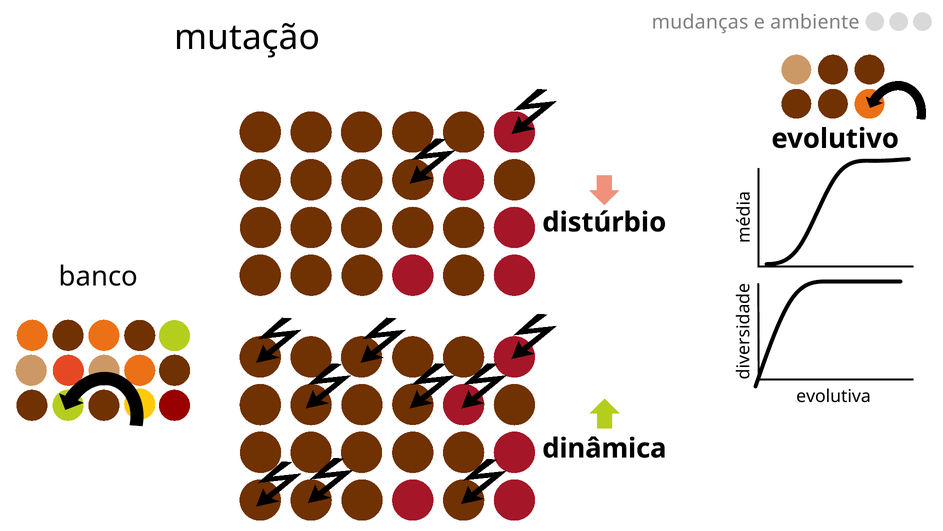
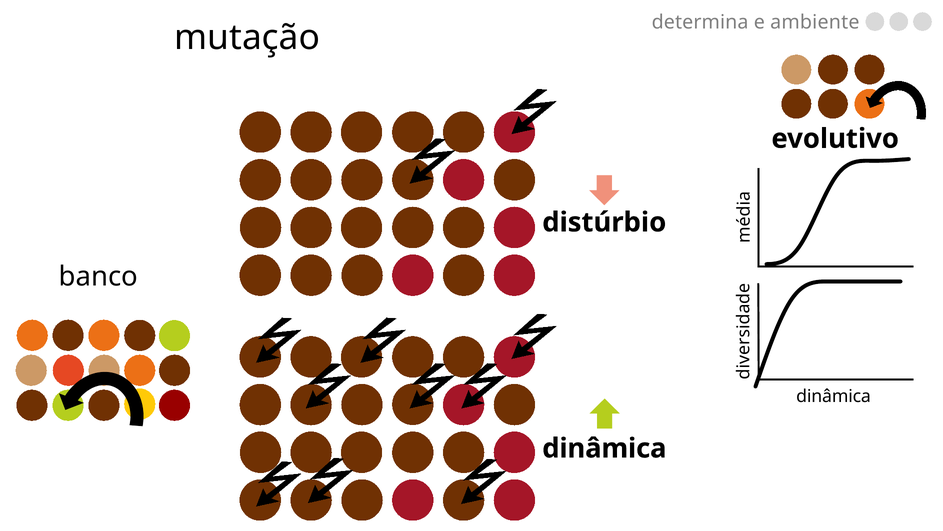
mudanças: mudanças -> determina
evolutiva at (834, 396): evolutiva -> dinâmica
